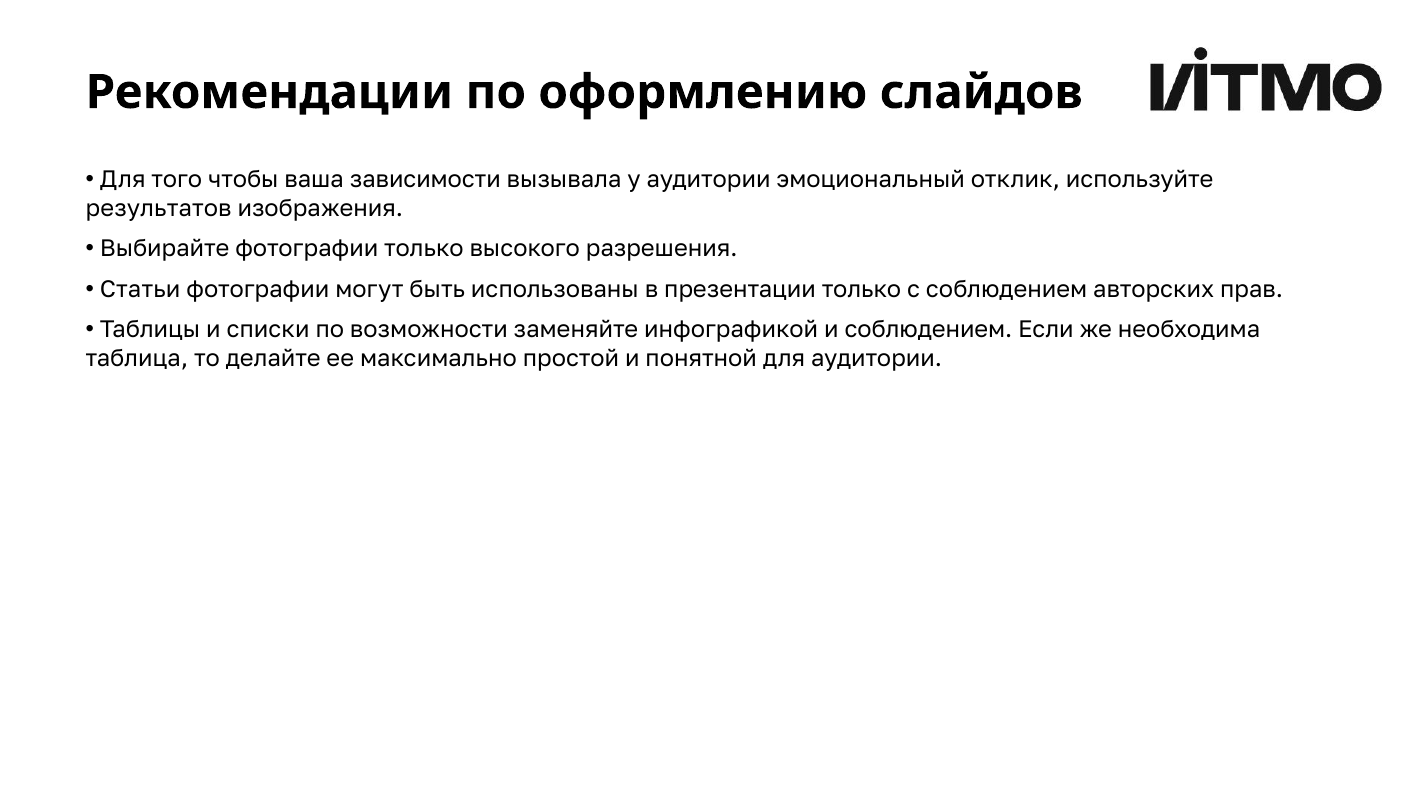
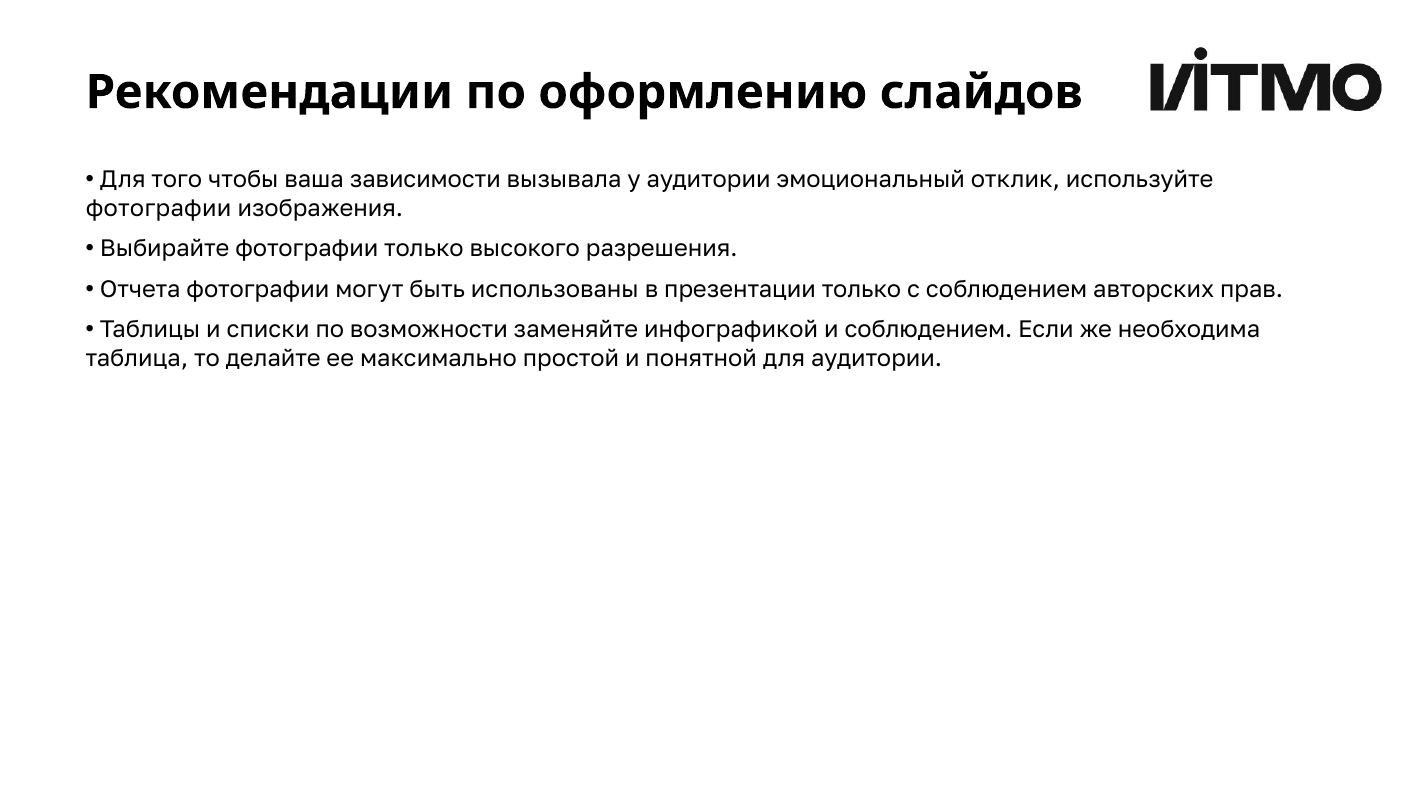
результатов at (159, 209): результатов -> фотографии
Статьи: Статьи -> Отчета
